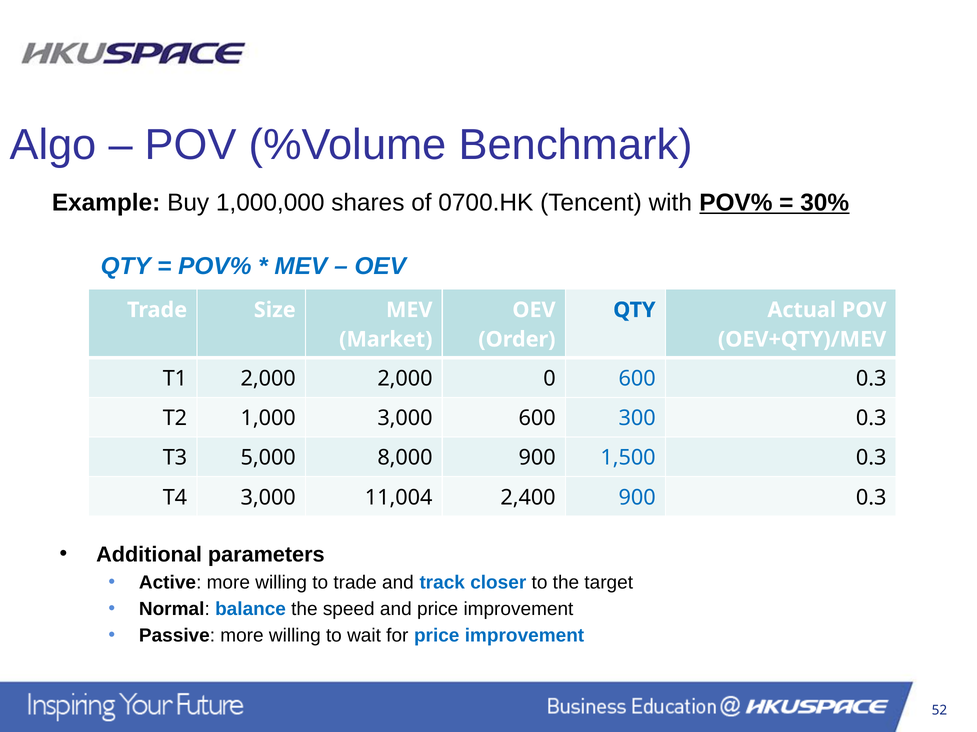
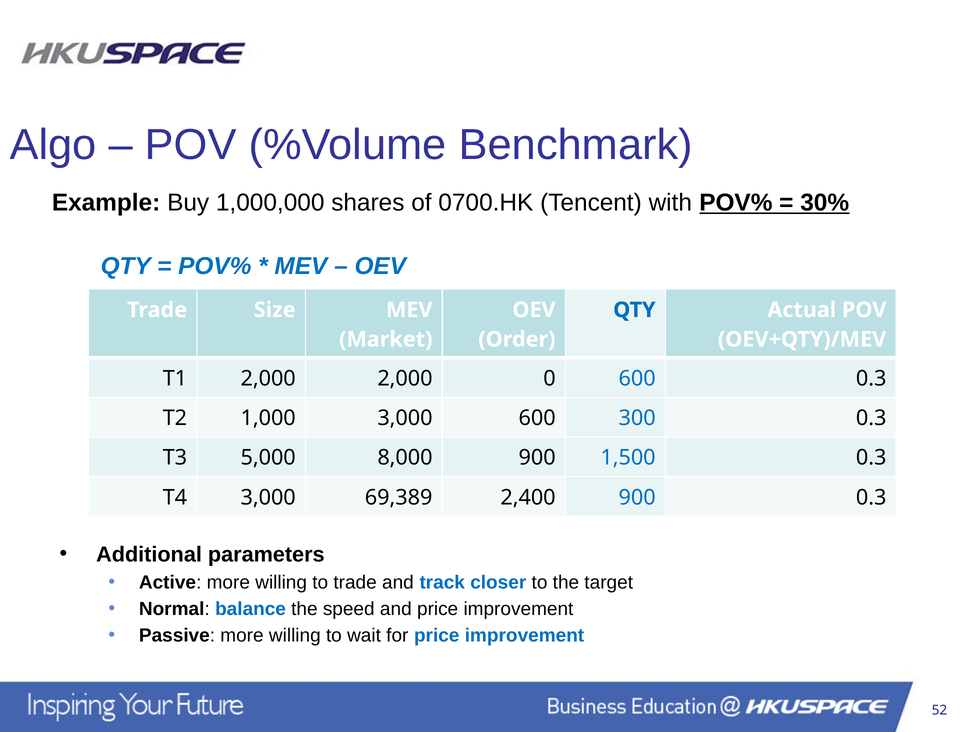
11,004: 11,004 -> 69,389
